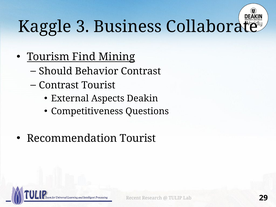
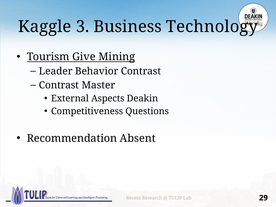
Collaborate: Collaborate -> Technology
Find: Find -> Give
Should: Should -> Leader
Contrast Tourist: Tourist -> Master
Recommendation Tourist: Tourist -> Absent
